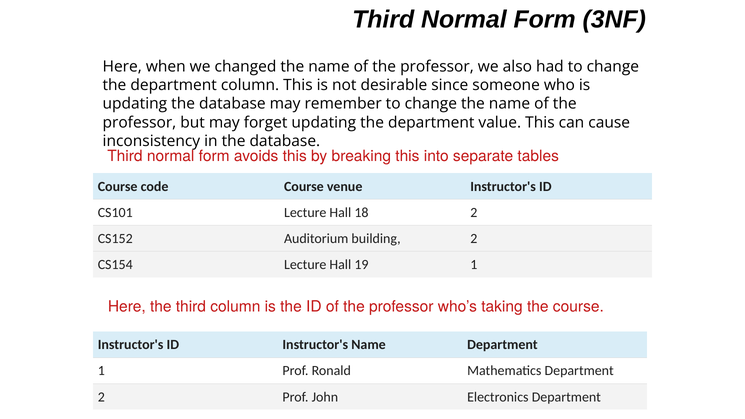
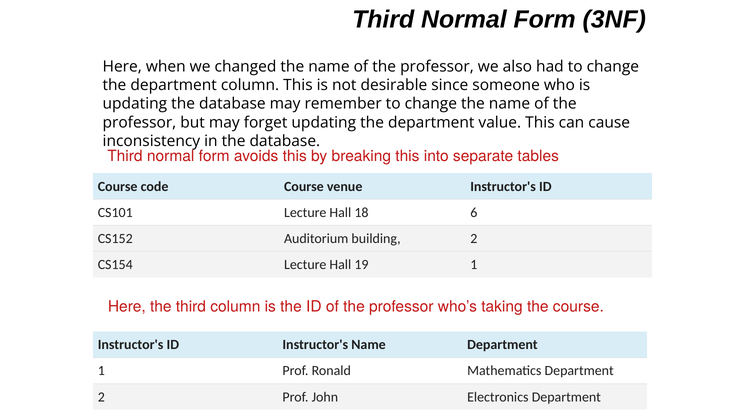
18 2: 2 -> 6
